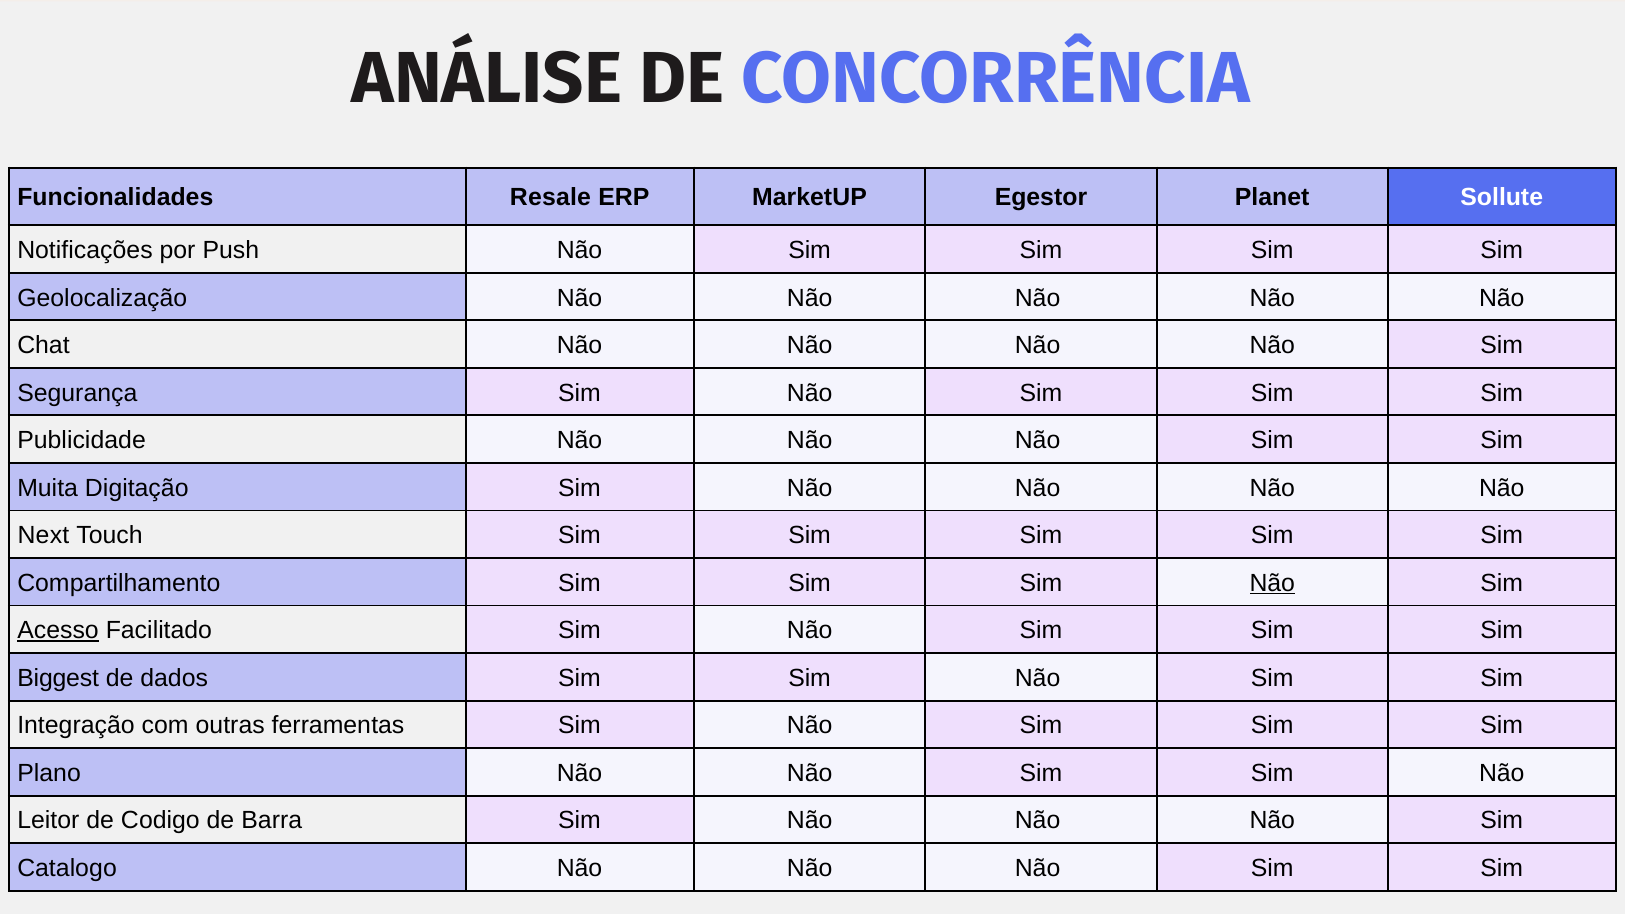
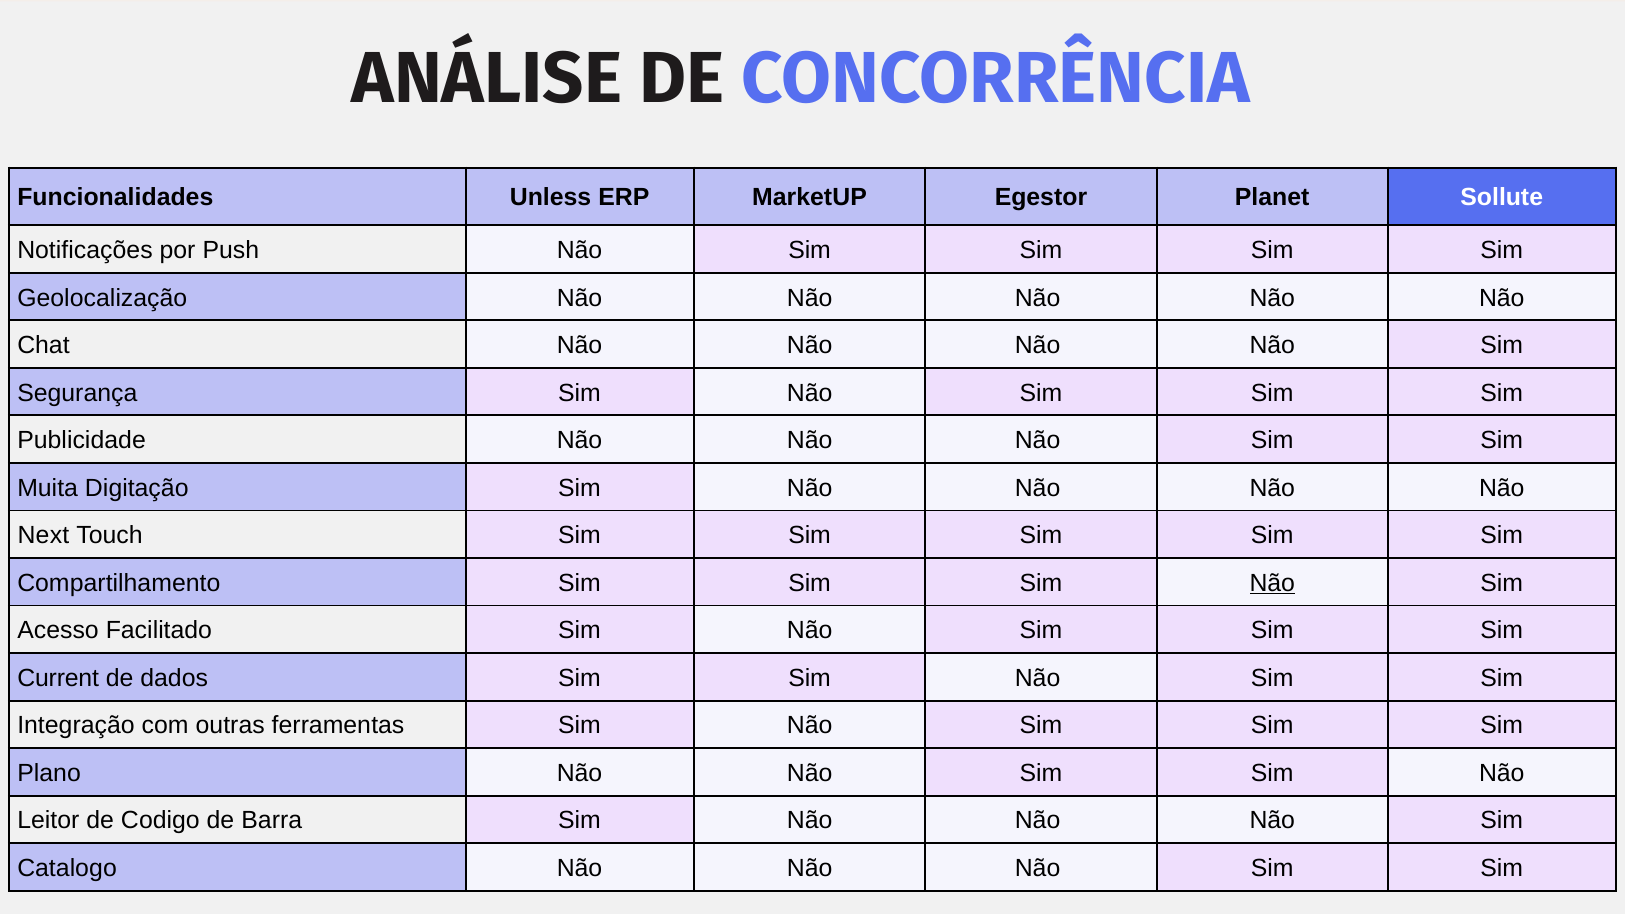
Resale: Resale -> Unless
Acesso underline: present -> none
Biggest: Biggest -> Current
